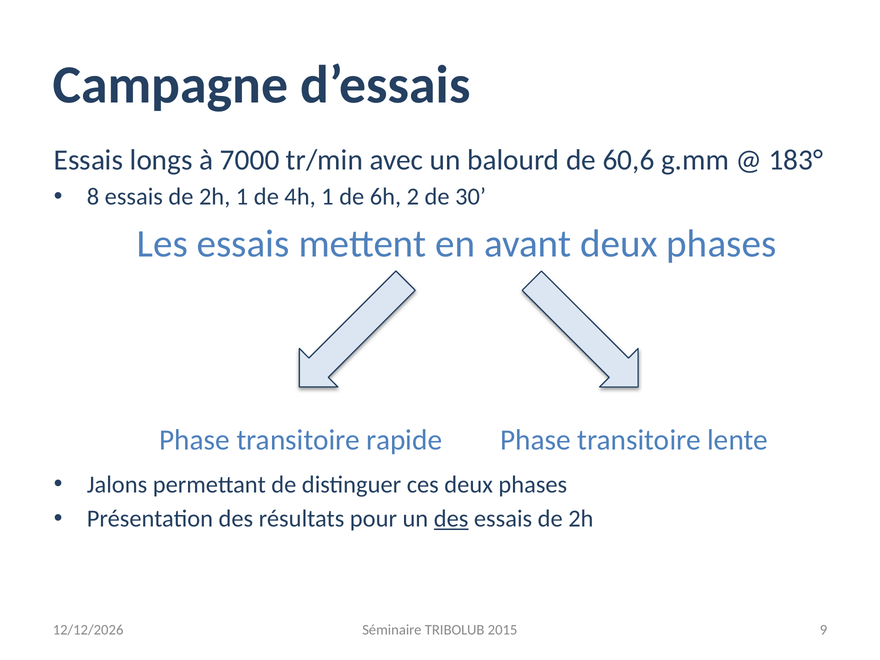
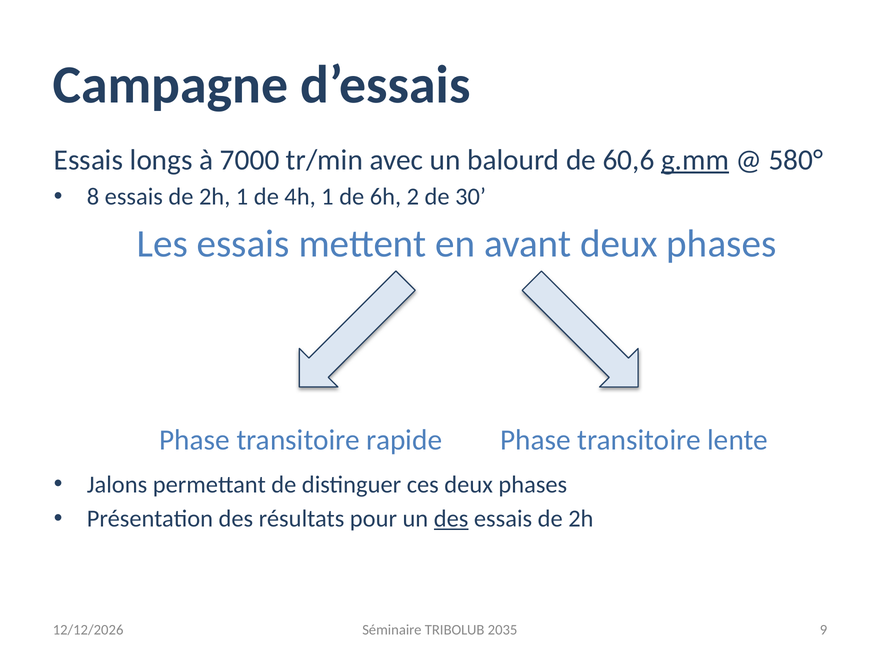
g.mm underline: none -> present
183°: 183° -> 580°
2015: 2015 -> 2035
